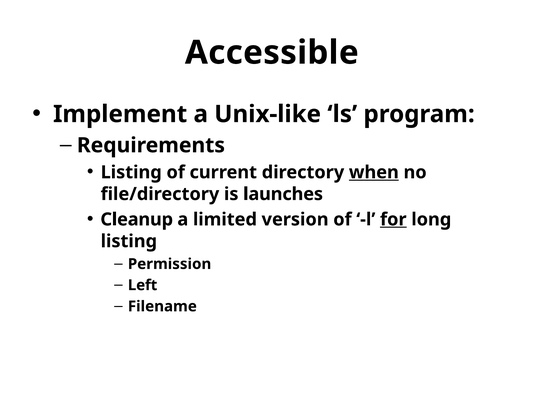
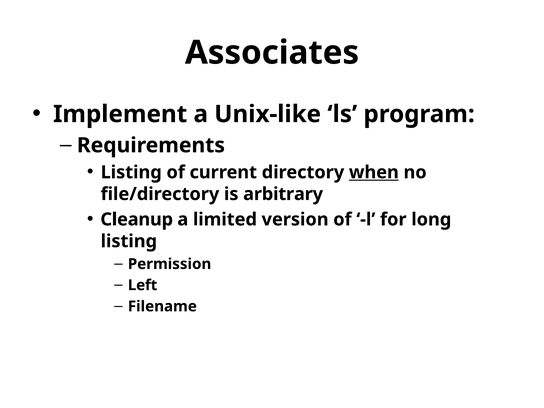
Accessible: Accessible -> Associates
launches: launches -> arbitrary
for underline: present -> none
